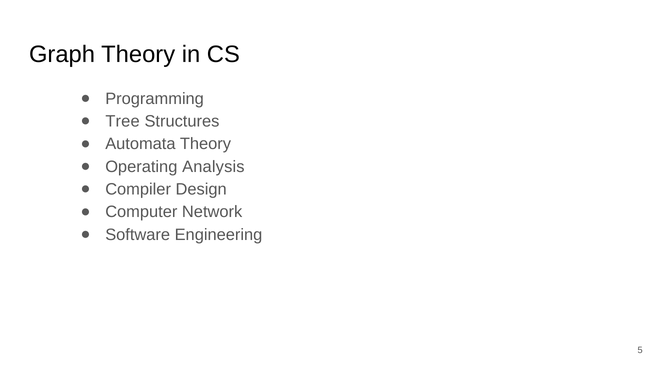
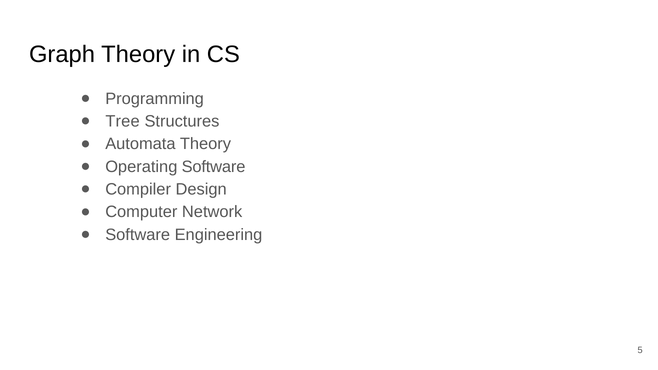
Operating Analysis: Analysis -> Software
